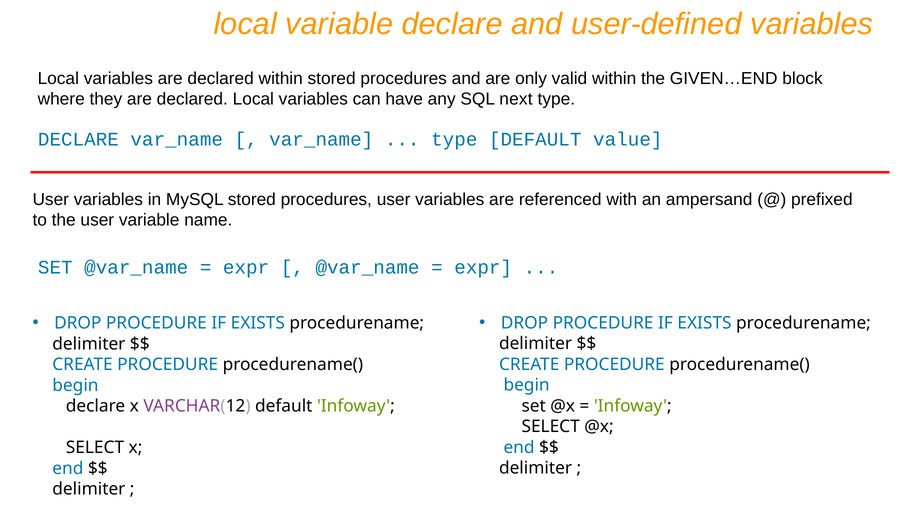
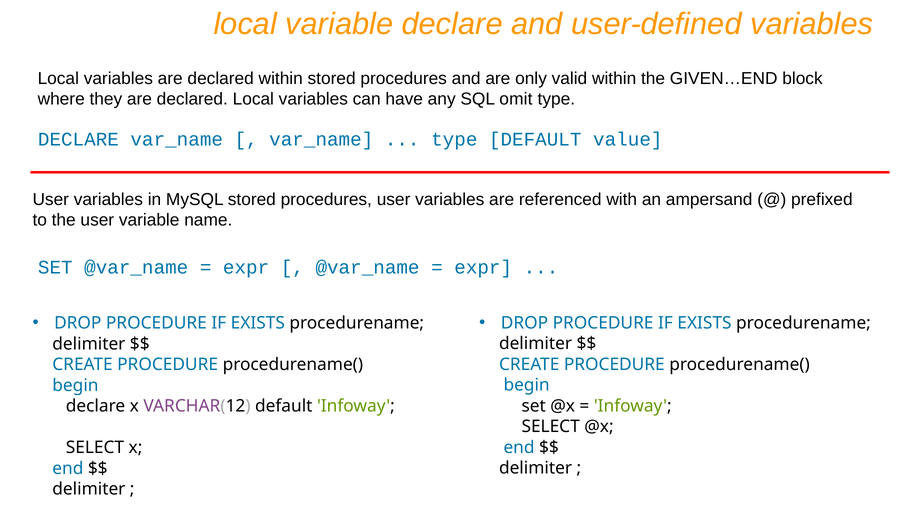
next: next -> omit
